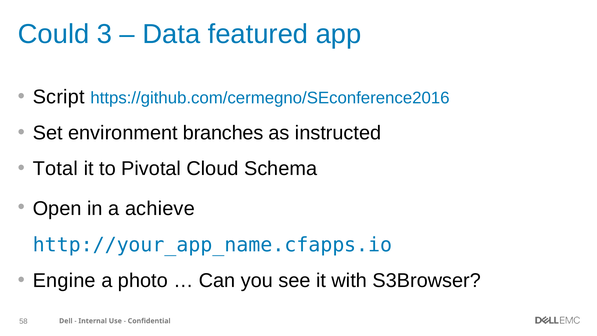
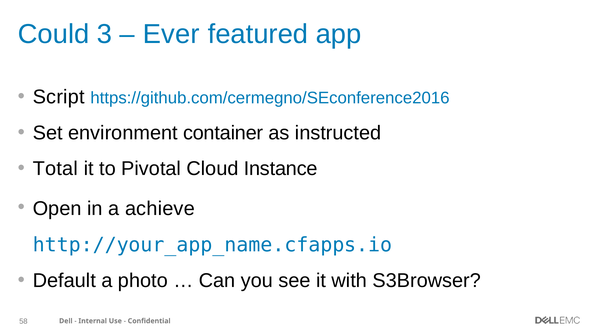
Data: Data -> Ever
branches: branches -> container
Schema: Schema -> Instance
Engine: Engine -> Default
